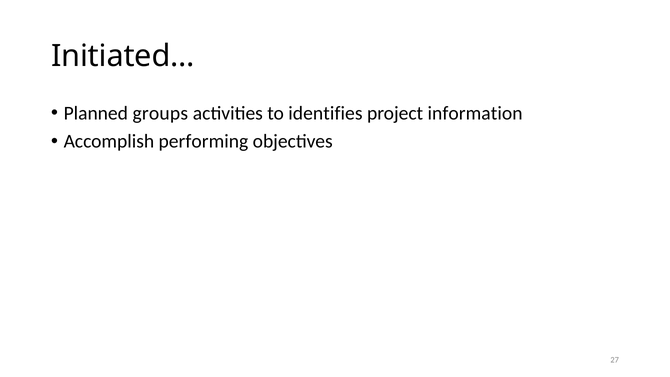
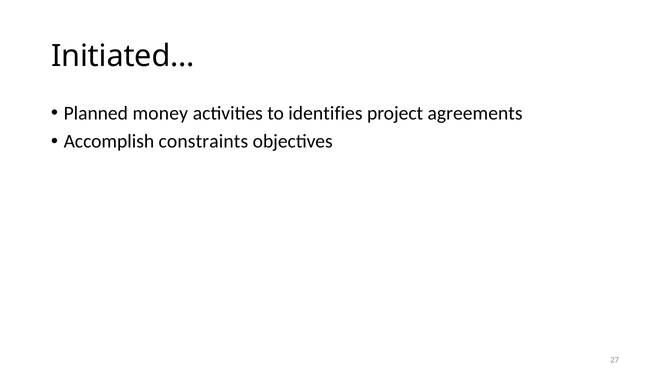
groups: groups -> money
information: information -> agreements
performing: performing -> constraints
